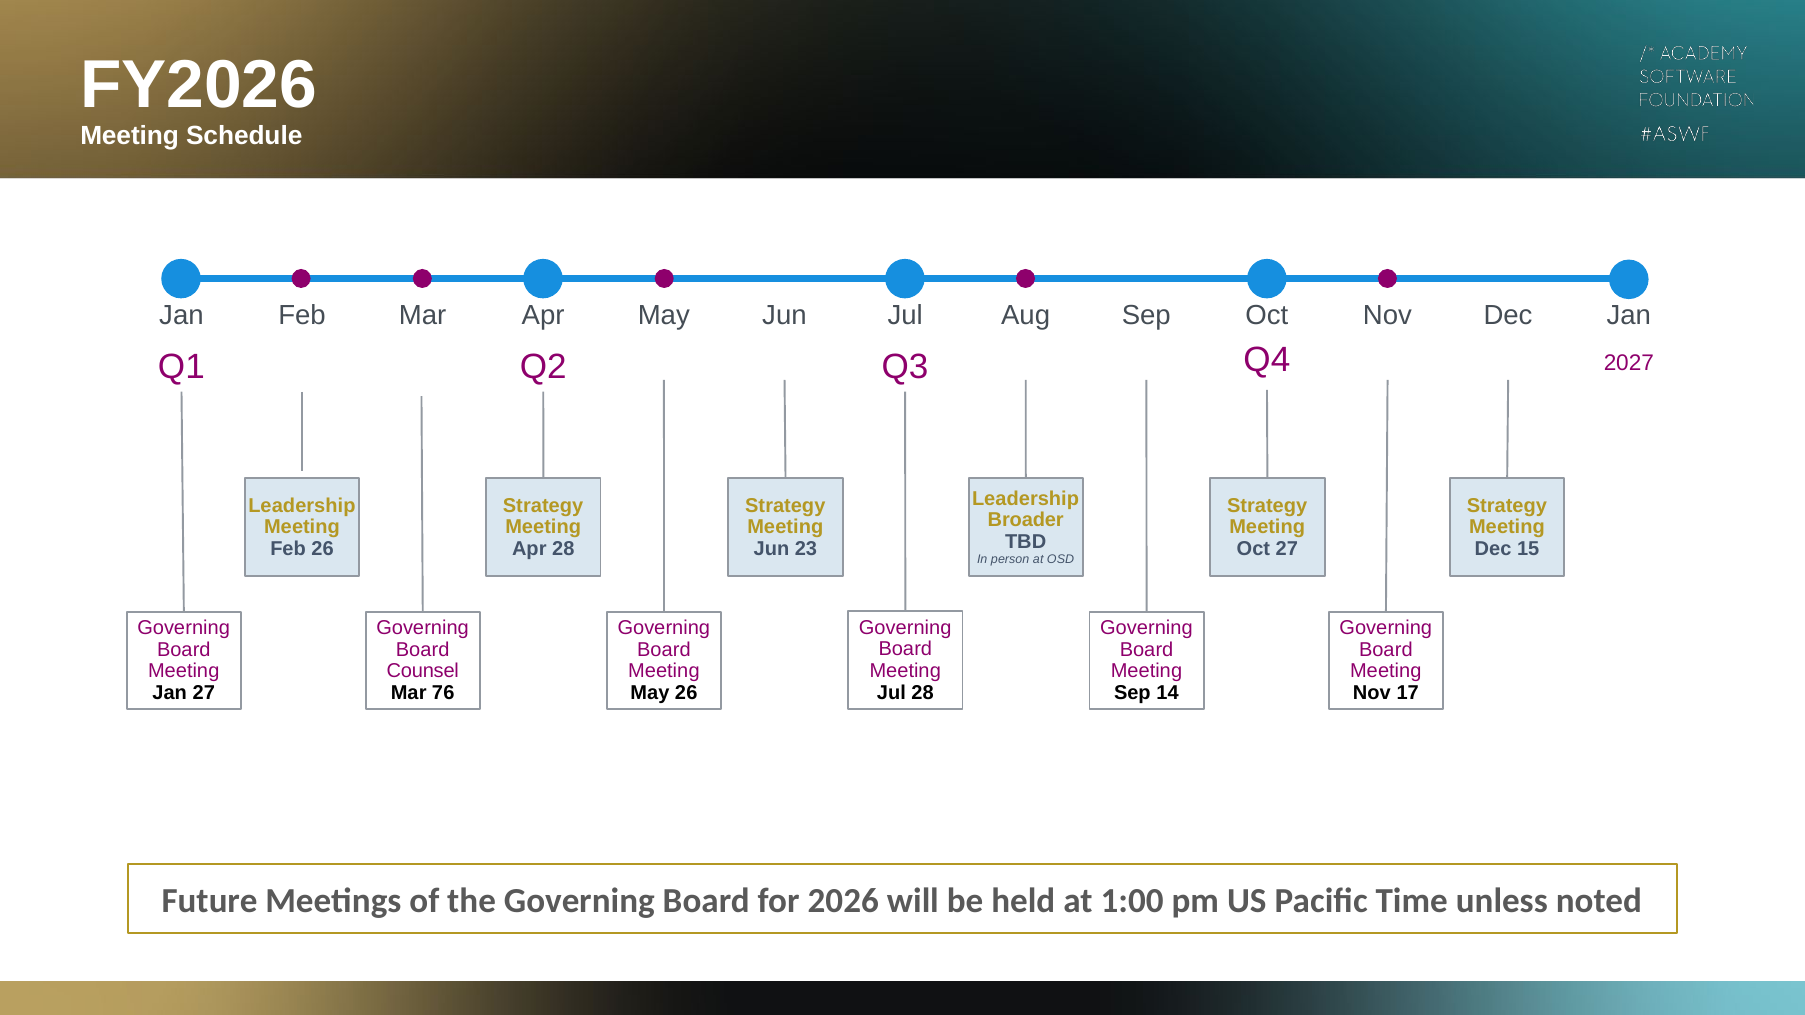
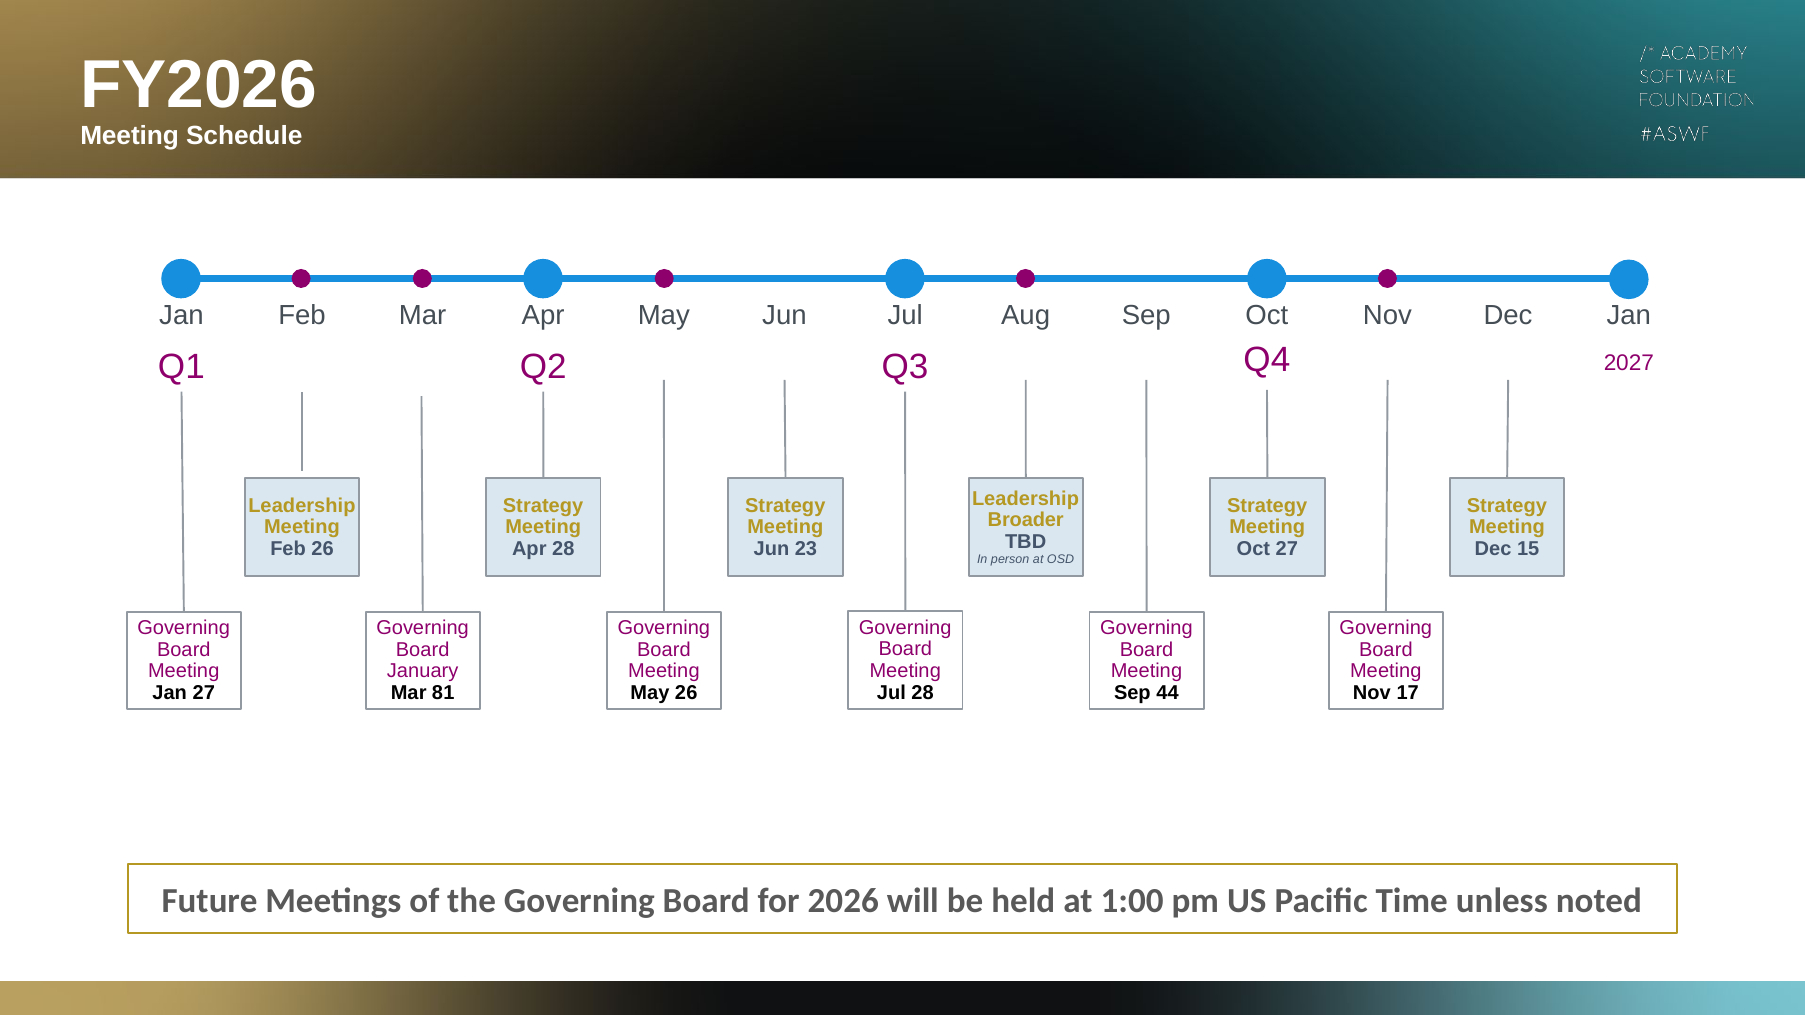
Counsel: Counsel -> January
76: 76 -> 81
14: 14 -> 44
